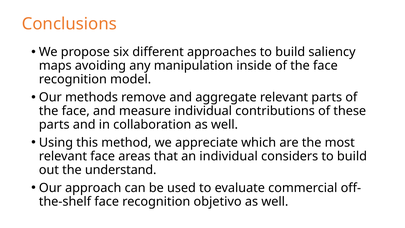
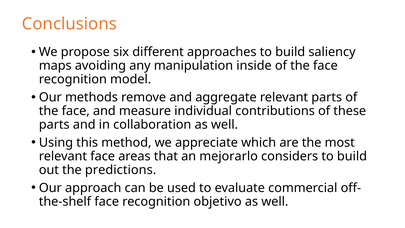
an individual: individual -> mejorarlo
understand: understand -> predictions
